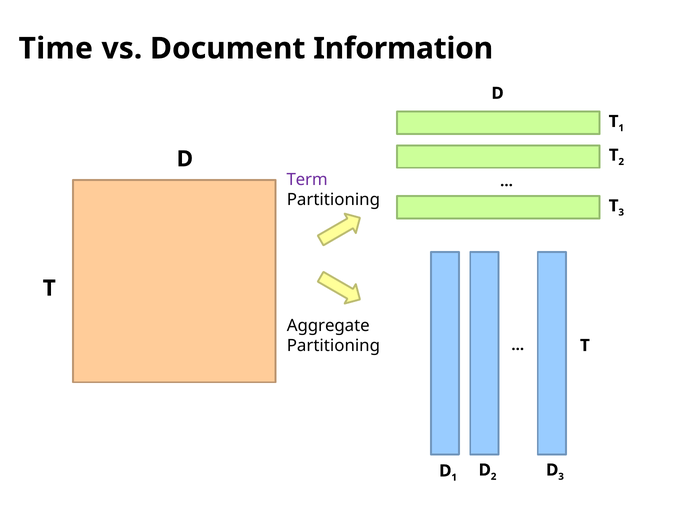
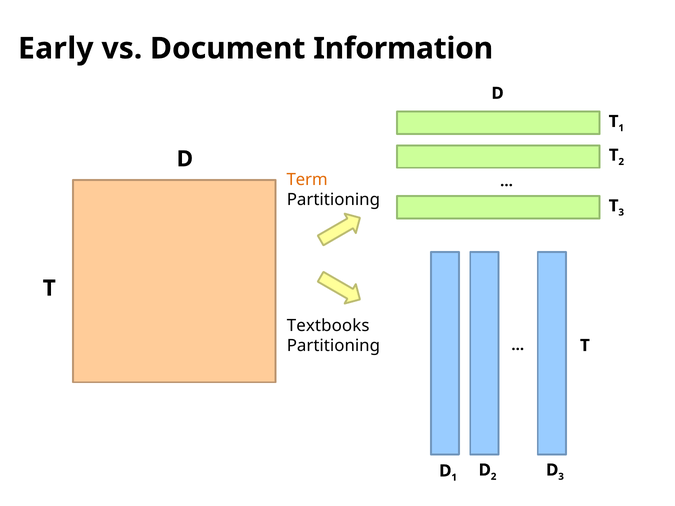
Time: Time -> Early
Term colour: purple -> orange
Aggregate: Aggregate -> Textbooks
